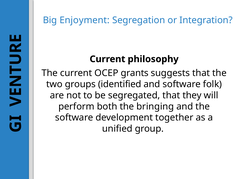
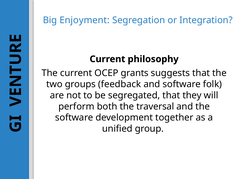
identified: identified -> feedback
bringing: bringing -> traversal
